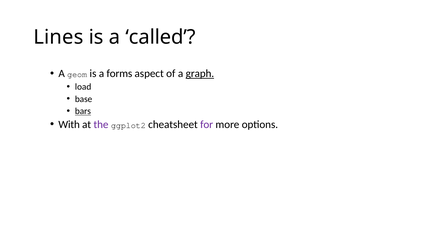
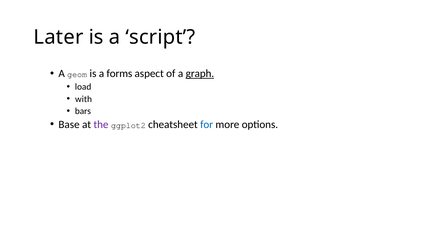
Lines: Lines -> Later
called: called -> script
base: base -> with
bars underline: present -> none
With: With -> Base
for colour: purple -> blue
